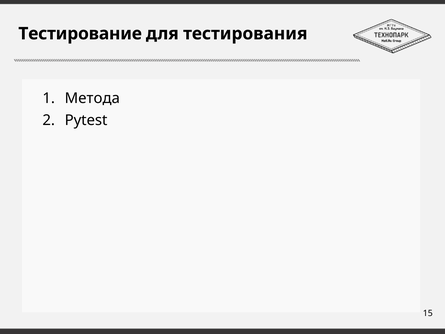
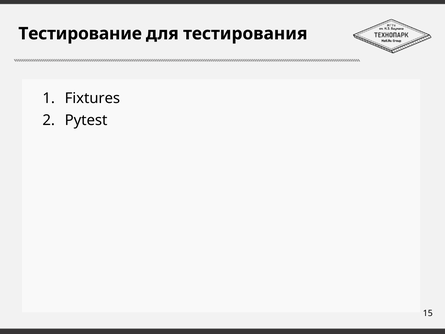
Метода: Метода -> Fixtures
